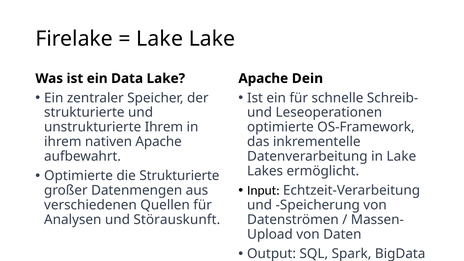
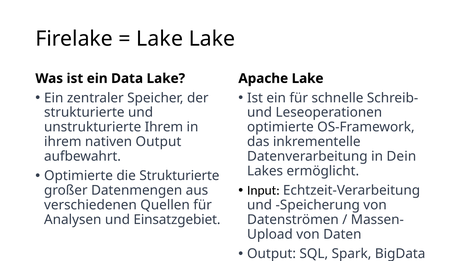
Apache Dein: Dein -> Lake
nativen Apache: Apache -> Output
in Lake: Lake -> Dein
Störauskunft: Störauskunft -> Einsatzgebiet
